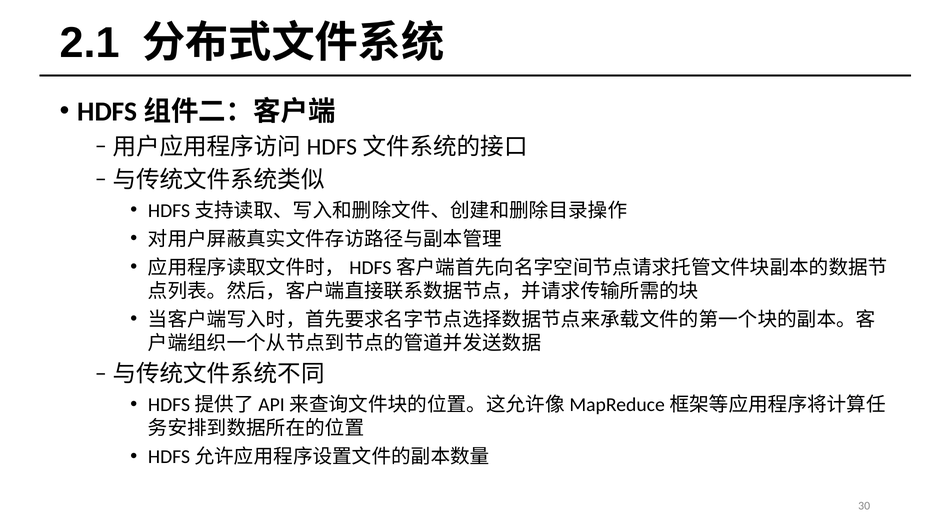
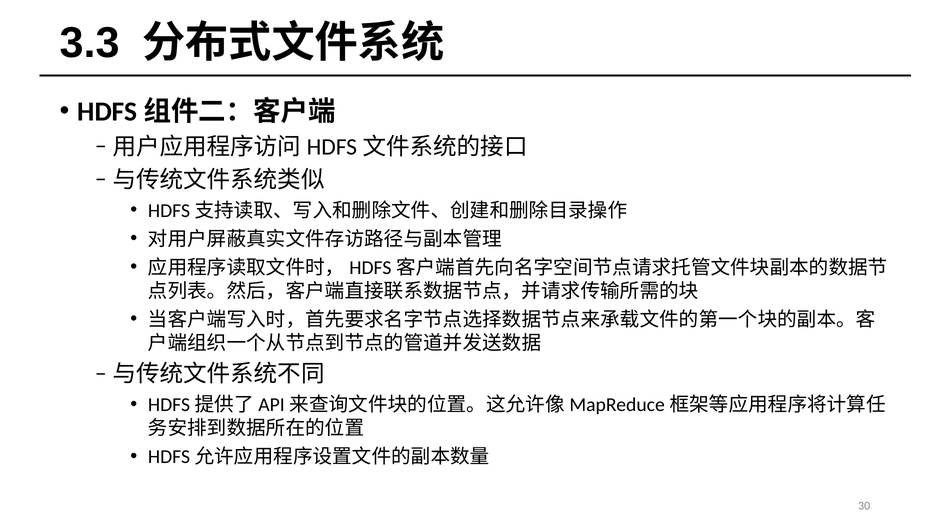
2.1: 2.1 -> 3.3
